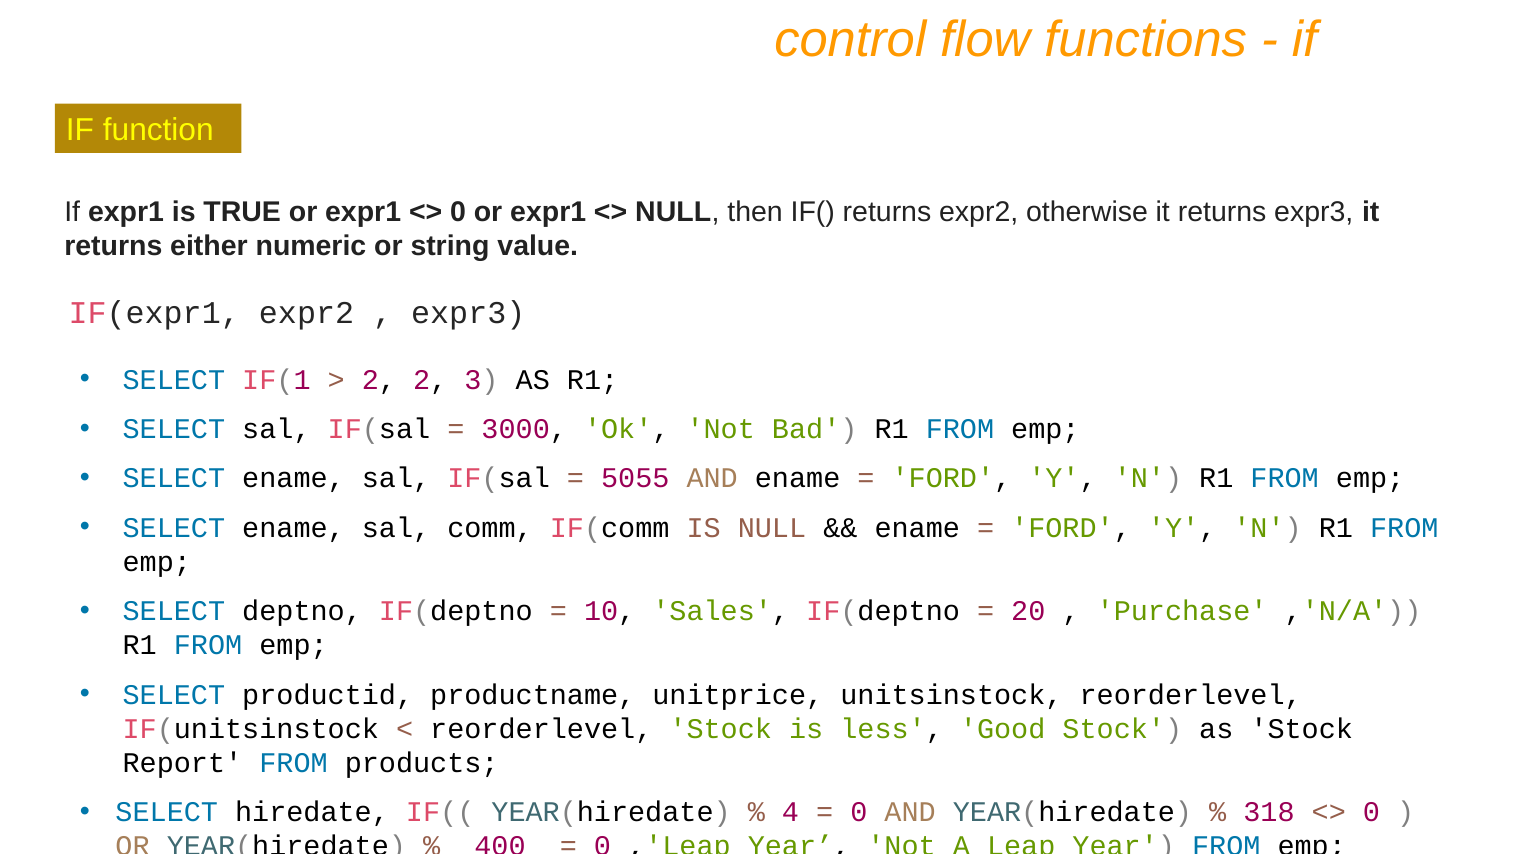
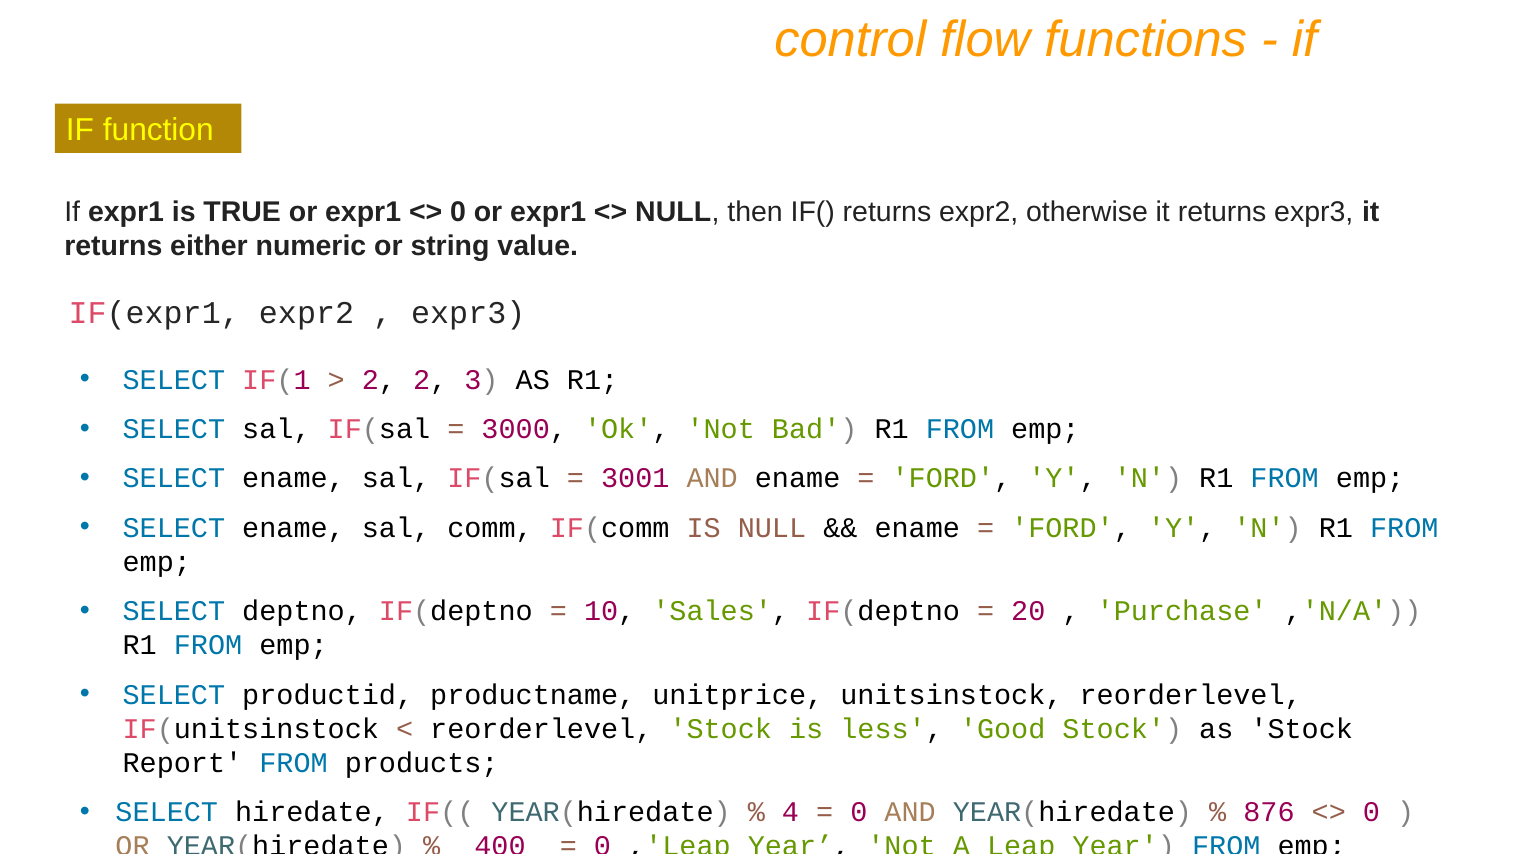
5055: 5055 -> 3001
318: 318 -> 876
